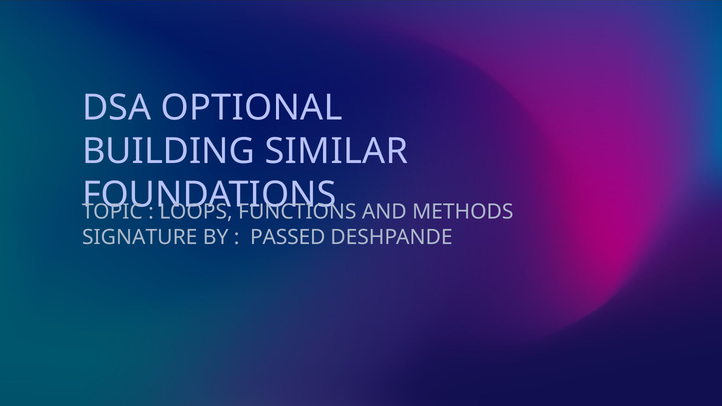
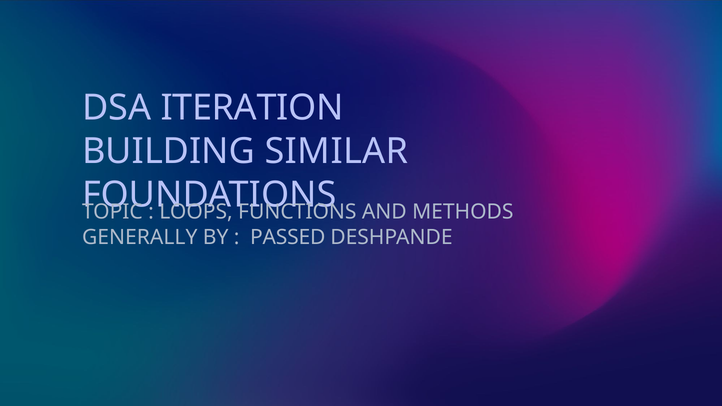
OPTIONAL: OPTIONAL -> ITERATION
SIGNATURE: SIGNATURE -> GENERALLY
